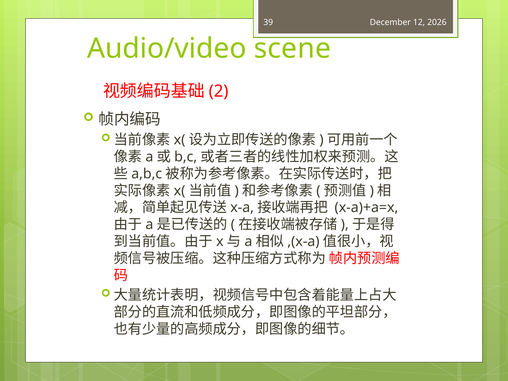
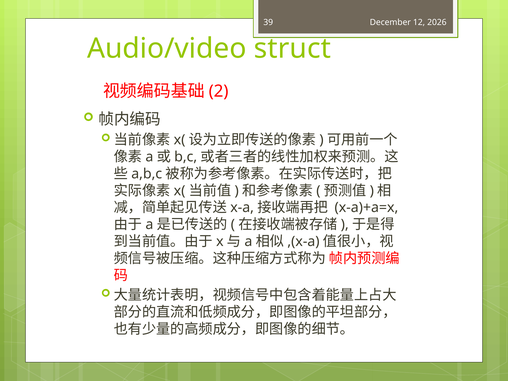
scene: scene -> struct
